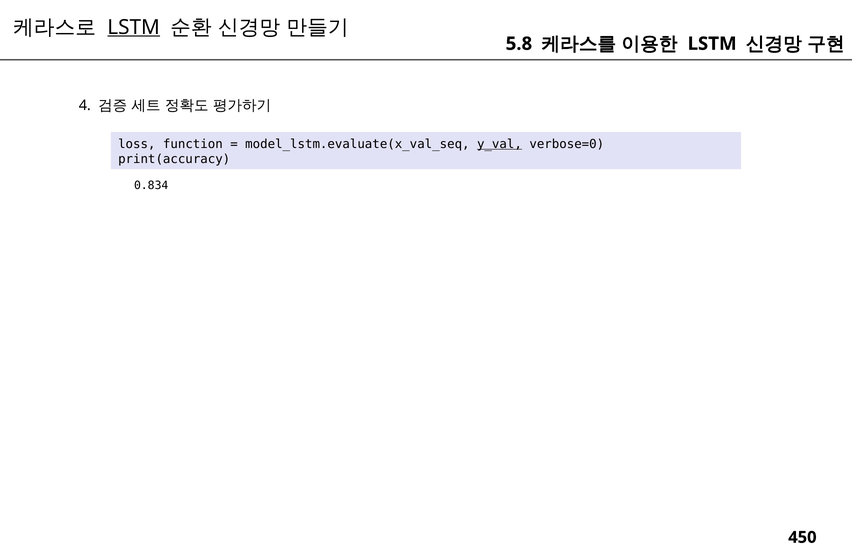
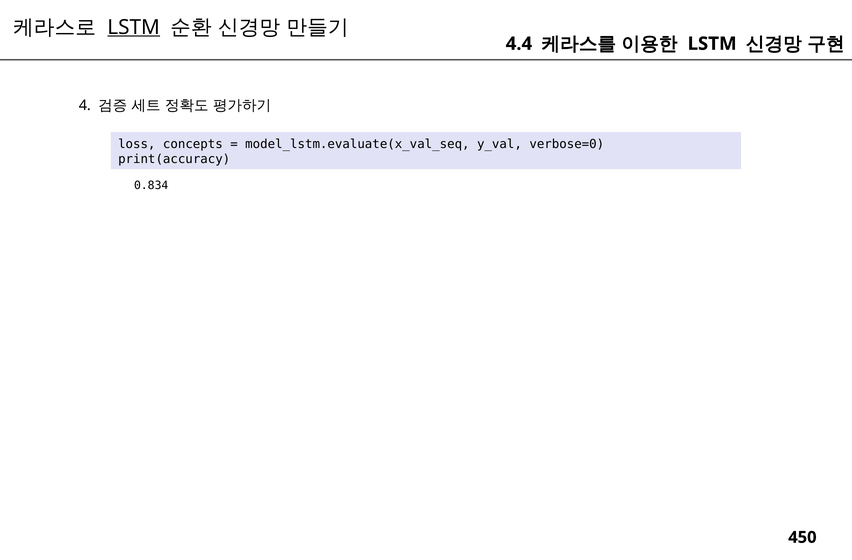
5.8: 5.8 -> 4.4
function: function -> concepts
y_val underline: present -> none
